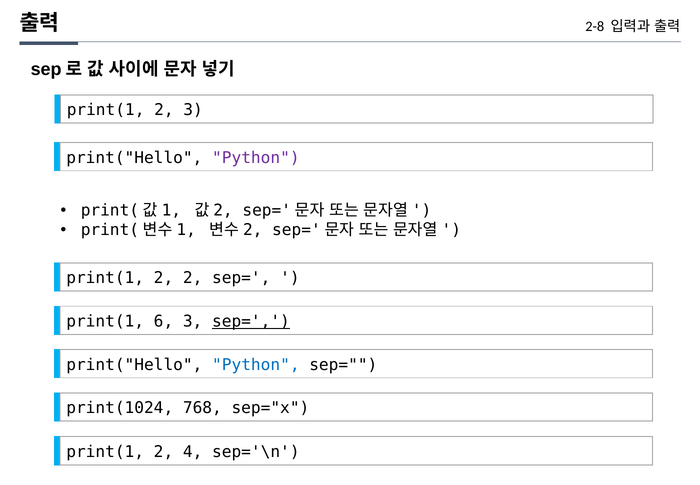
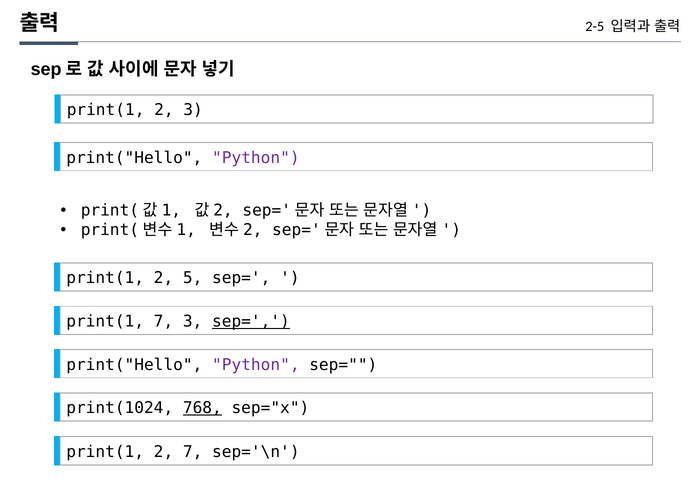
2-8: 2-8 -> 2-5
2 2: 2 -> 5
print(1 6: 6 -> 7
Python at (256, 364) colour: blue -> purple
768 underline: none -> present
2 4: 4 -> 7
